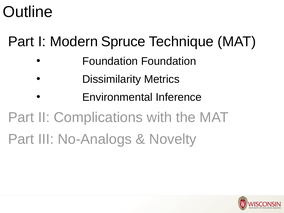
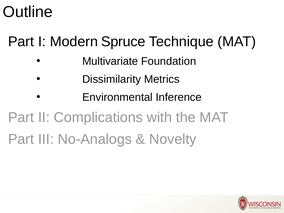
Foundation at (110, 61): Foundation -> Multivariate
